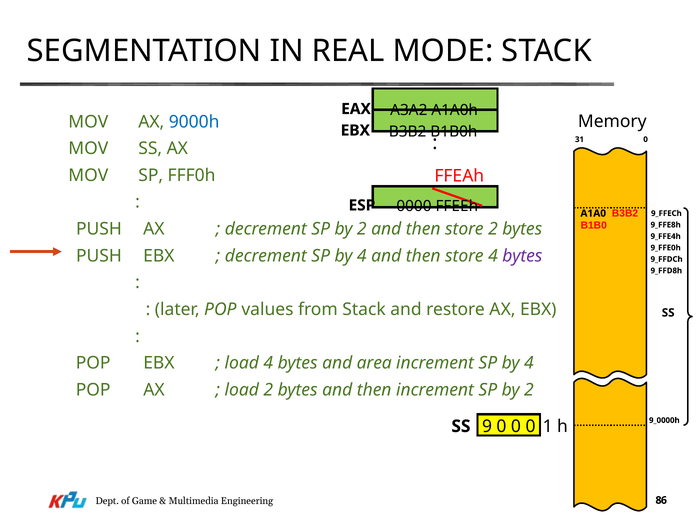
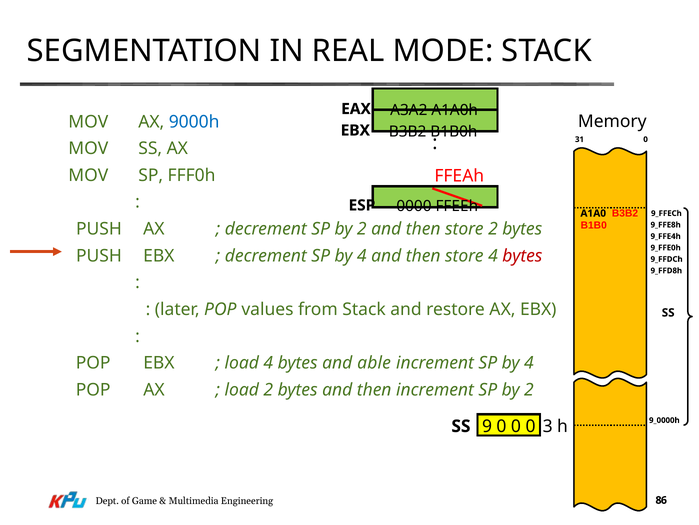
bytes at (522, 256) colour: purple -> red
area: area -> able
1: 1 -> 3
